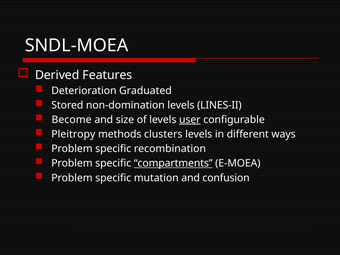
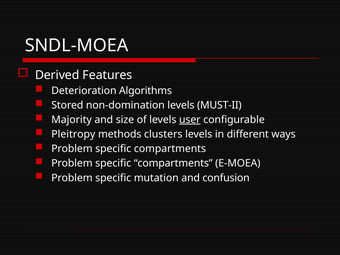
Graduated: Graduated -> Algorithms
LINES-II: LINES-II -> MUST-II
Become: Become -> Majority
recombination at (170, 149): recombination -> compartments
compartments at (173, 163) underline: present -> none
